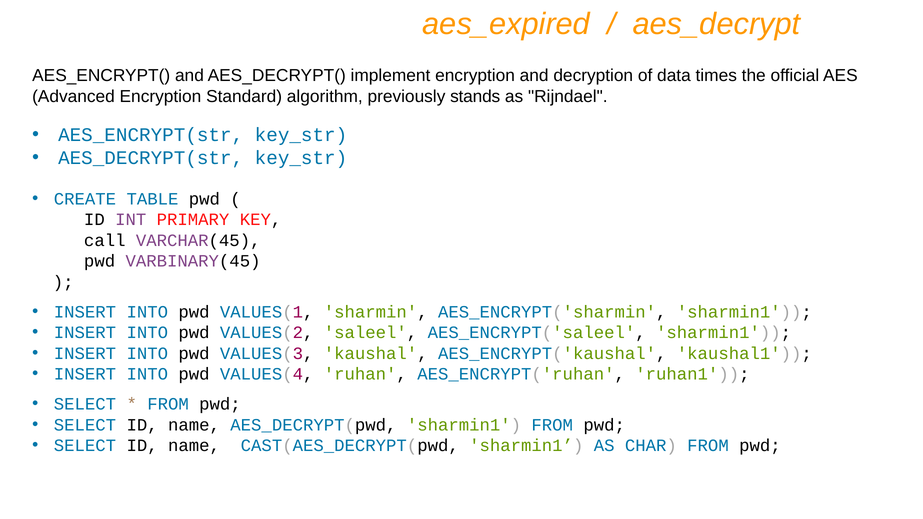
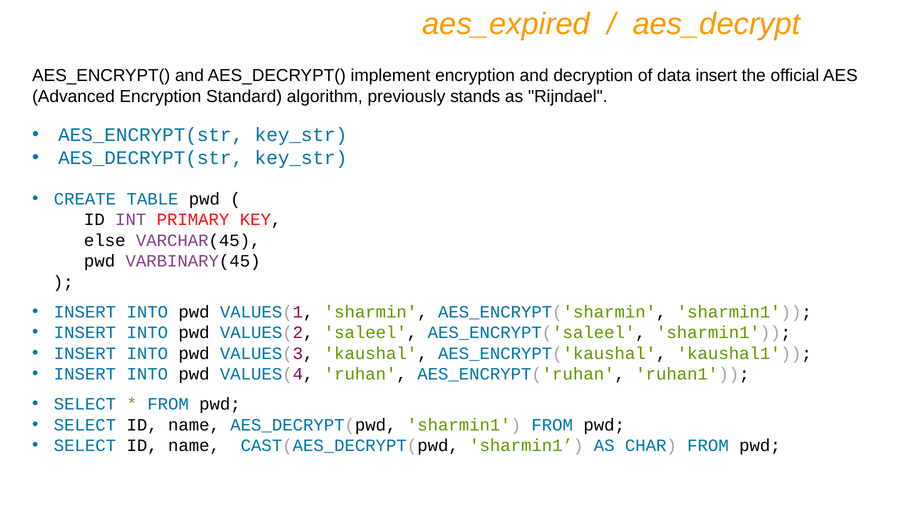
data times: times -> insert
call: call -> else
